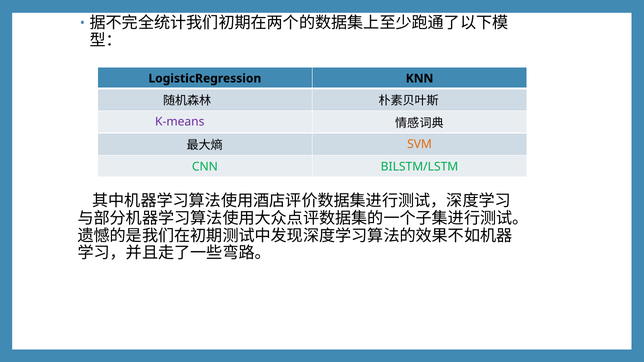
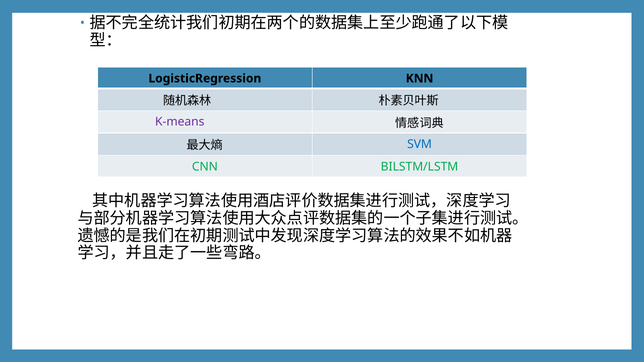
SVM colour: orange -> blue
